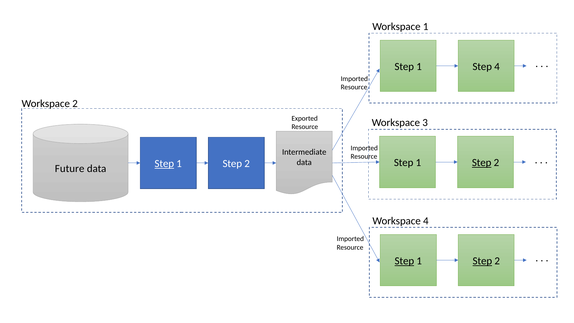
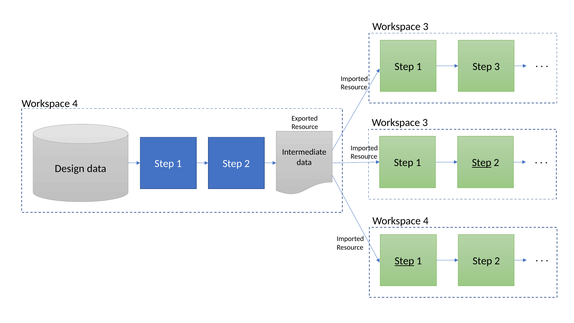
1 at (426, 26): 1 -> 3
Step 4: 4 -> 3
2 at (75, 104): 2 -> 4
Future: Future -> Design
Step at (164, 164) underline: present -> none
Step at (482, 261) underline: present -> none
